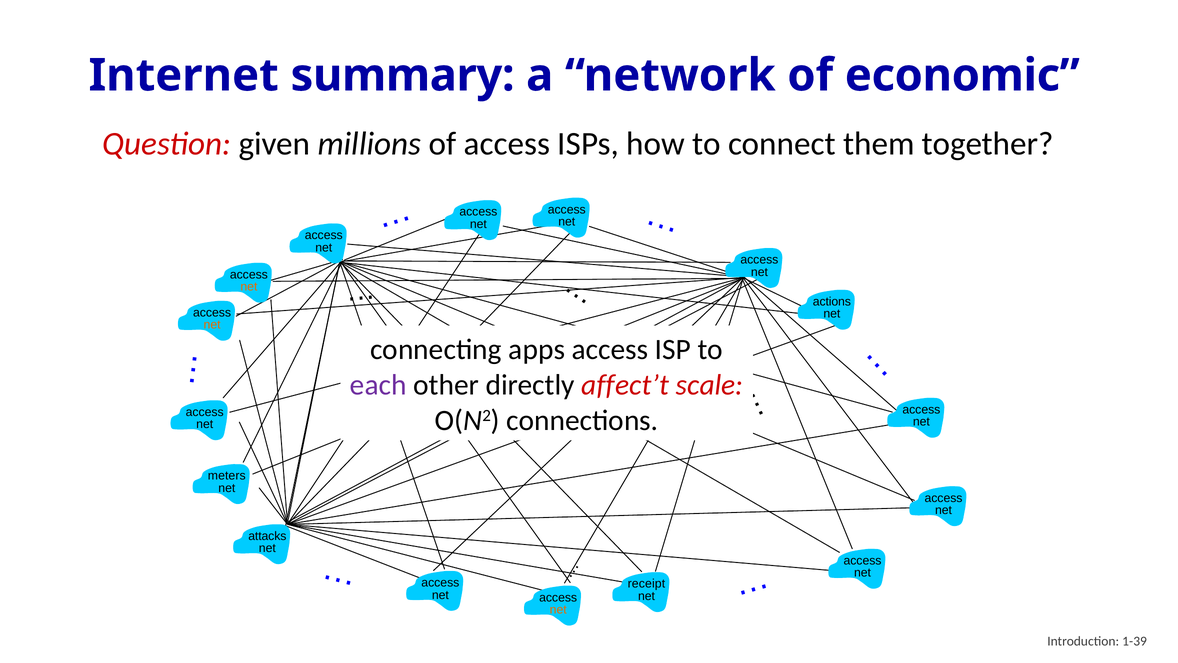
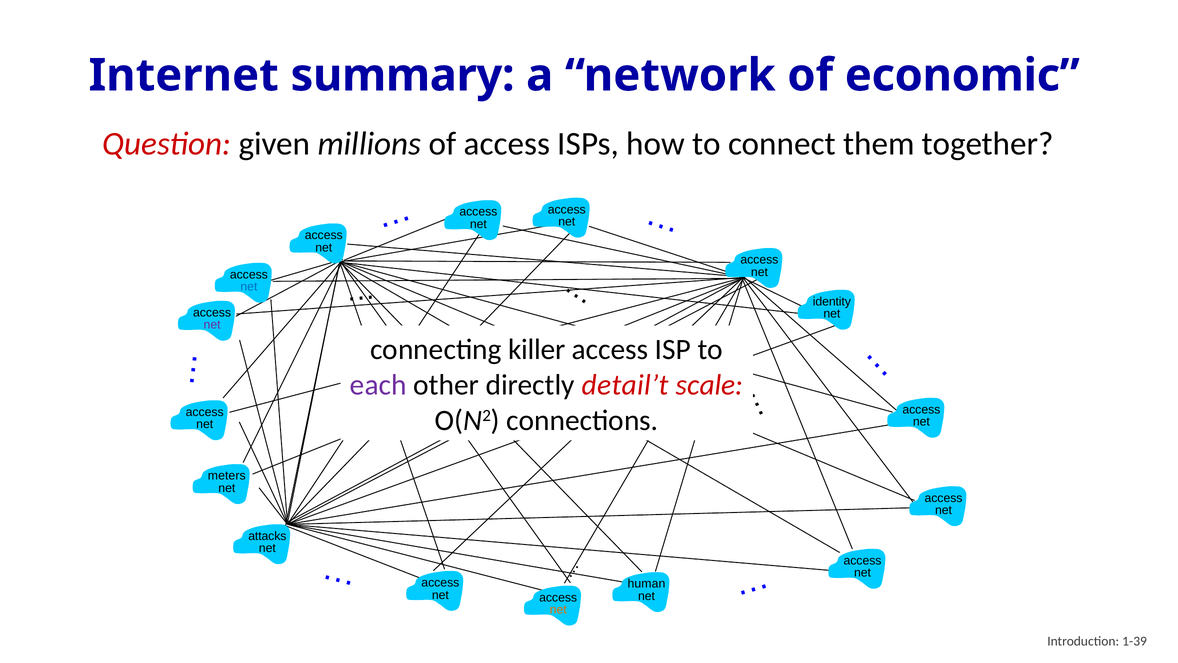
net at (249, 287) colour: orange -> blue
actions: actions -> identity
net at (212, 325) colour: orange -> purple
apps: apps -> killer
affect’t: affect’t -> detail’t
receipt: receipt -> human
